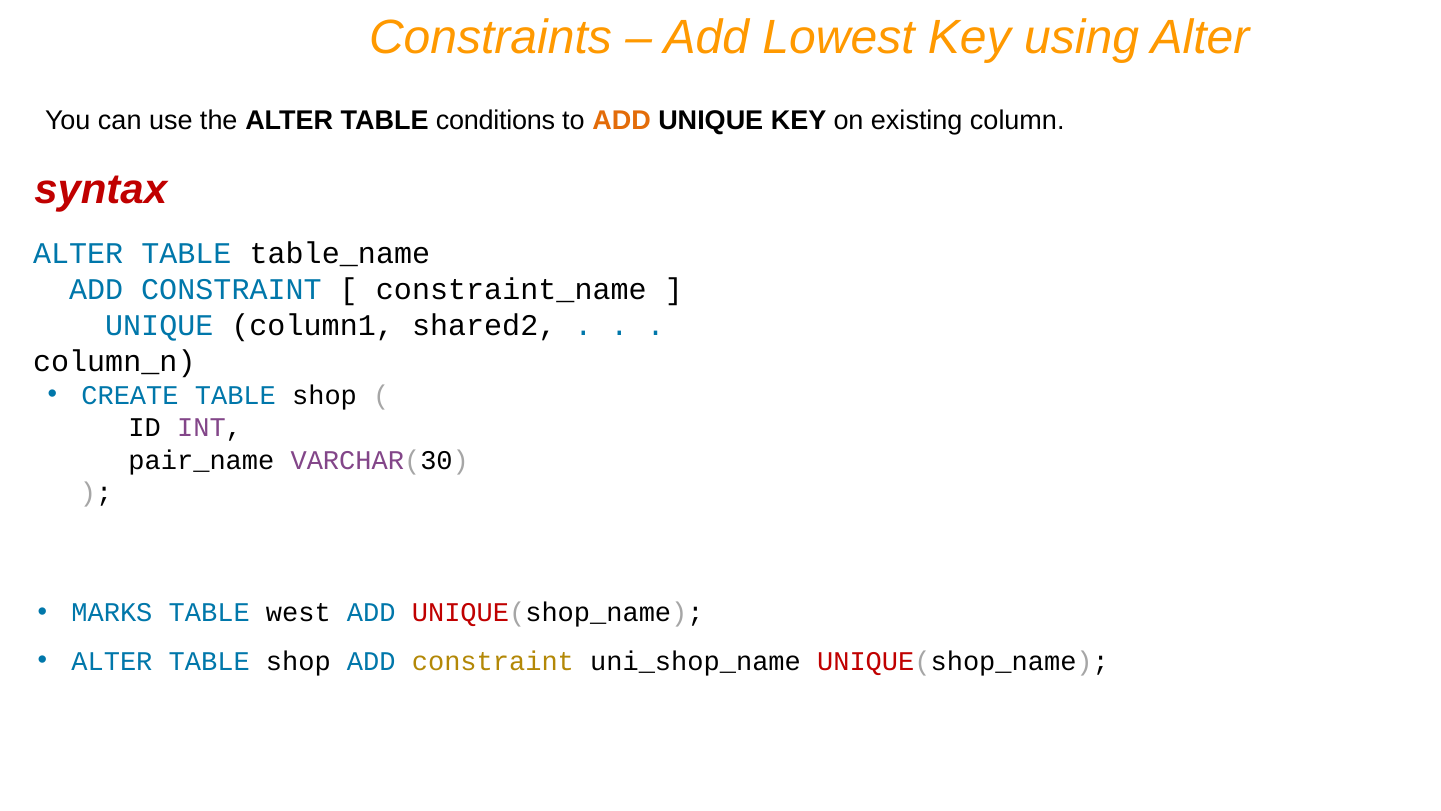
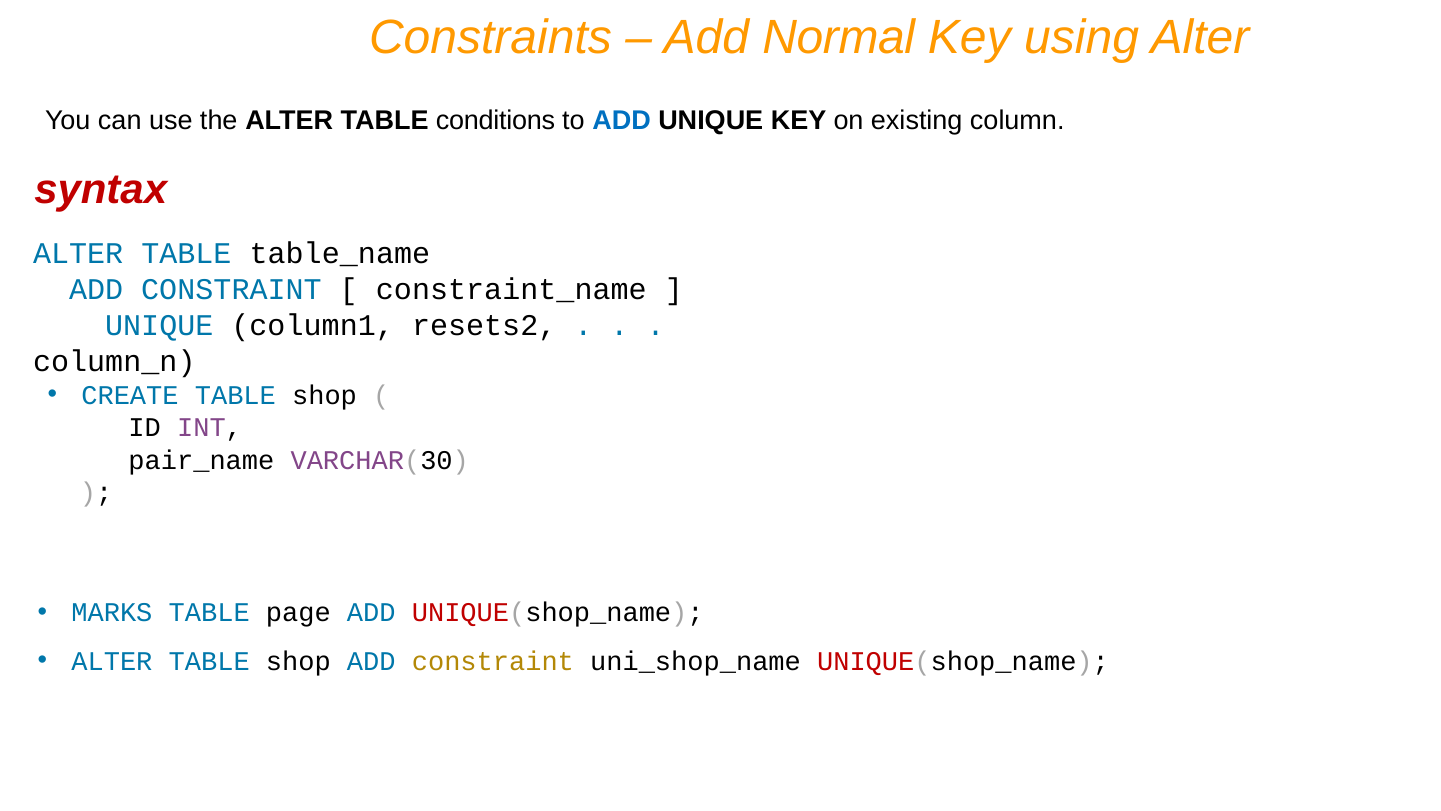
Lowest: Lowest -> Normal
ADD at (622, 120) colour: orange -> blue
shared2: shared2 -> resets2
west: west -> page
